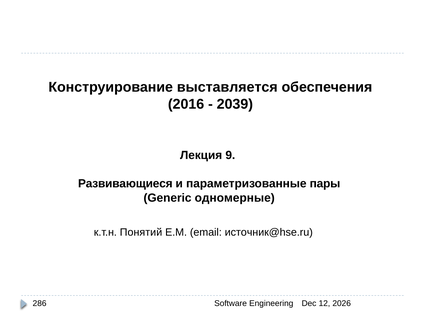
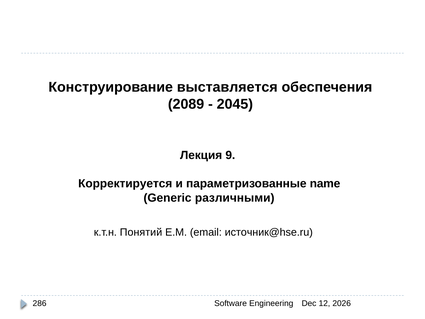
2016: 2016 -> 2089
2039: 2039 -> 2045
Развивающиеся: Развивающиеся -> Корректируется
пары: пары -> name
одномерные: одномерные -> различными
